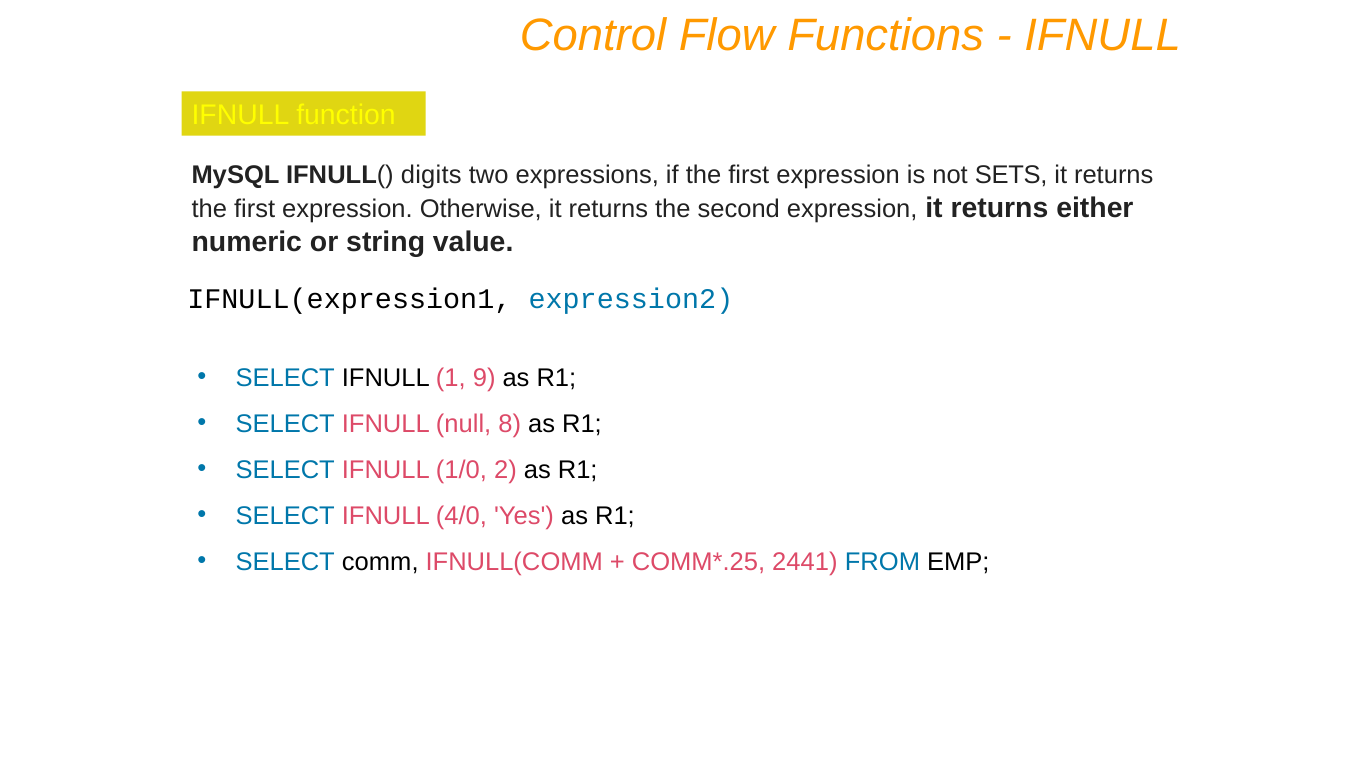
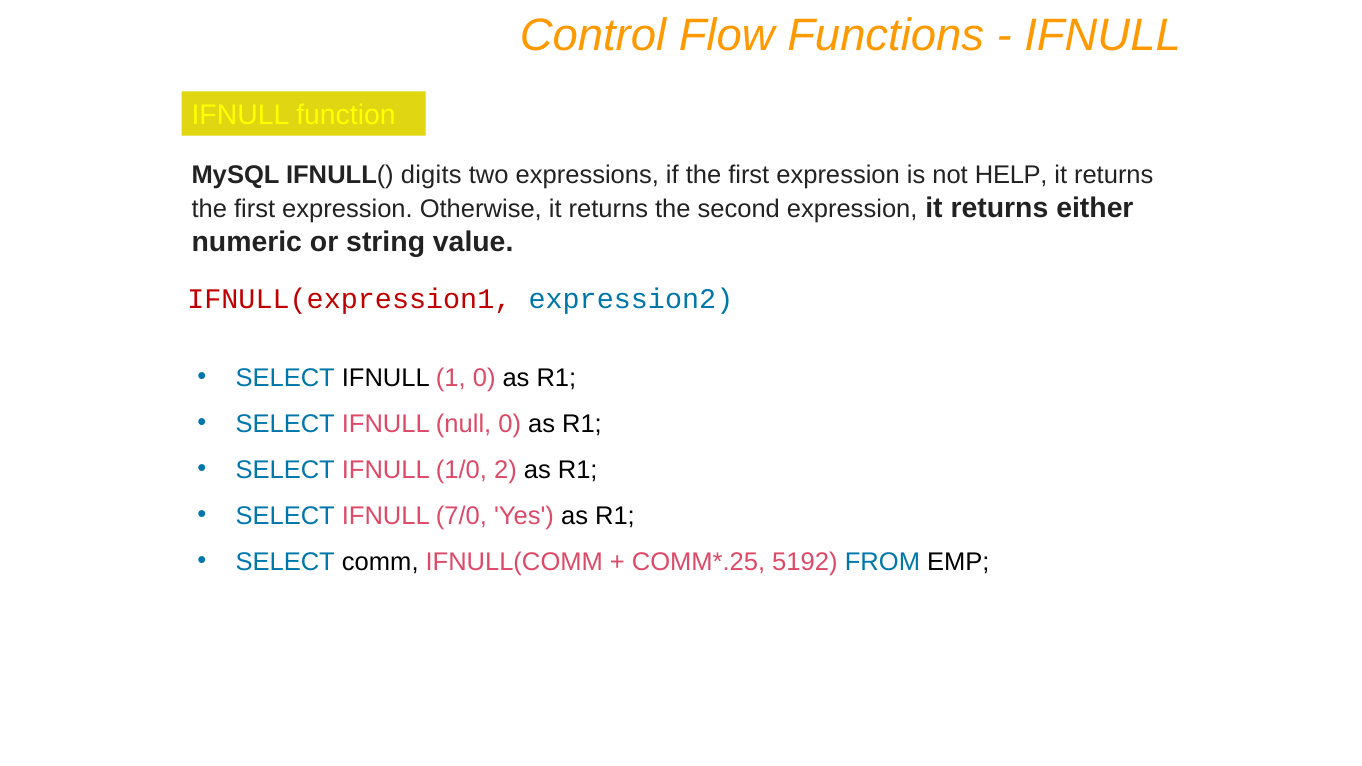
SETS: SETS -> HELP
IFNULL(expression1 colour: black -> red
1 9: 9 -> 0
null 8: 8 -> 0
4/0: 4/0 -> 7/0
2441: 2441 -> 5192
